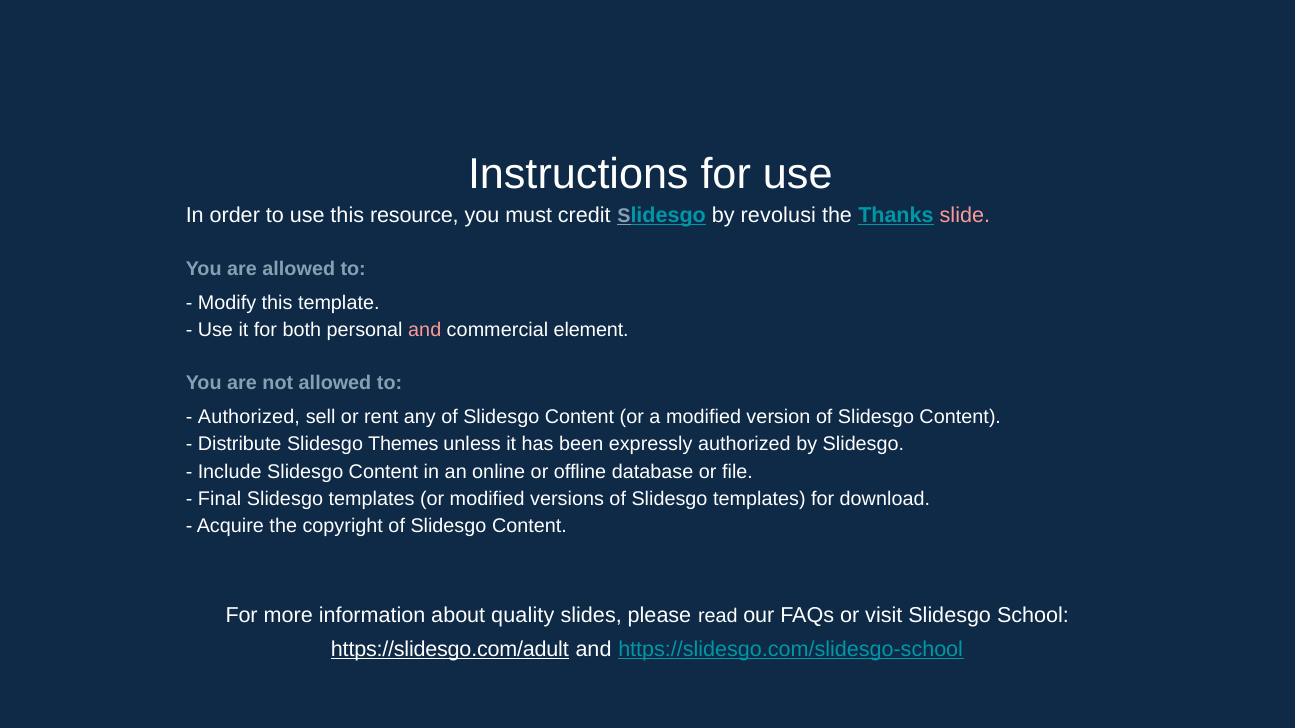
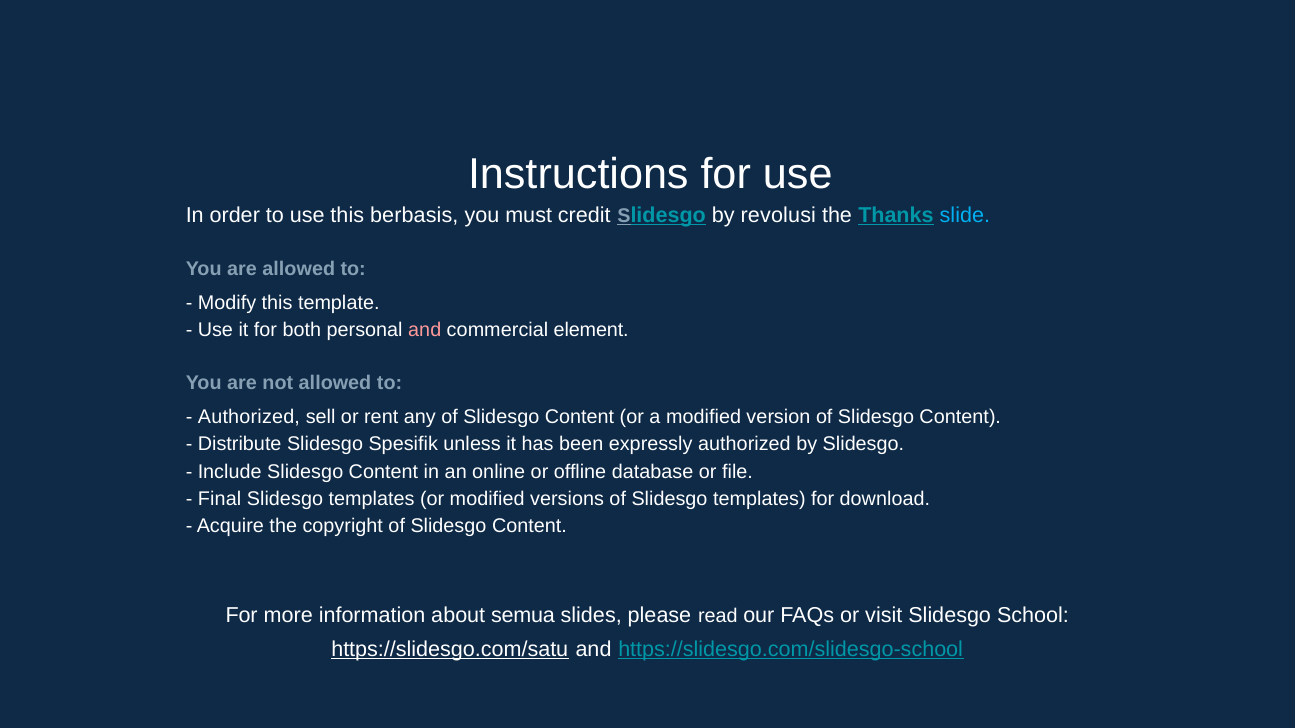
resource: resource -> berbasis
slide colour: pink -> light blue
Themes: Themes -> Spesifik
quality: quality -> semua
https://slidesgo.com/adult: https://slidesgo.com/adult -> https://slidesgo.com/satu
